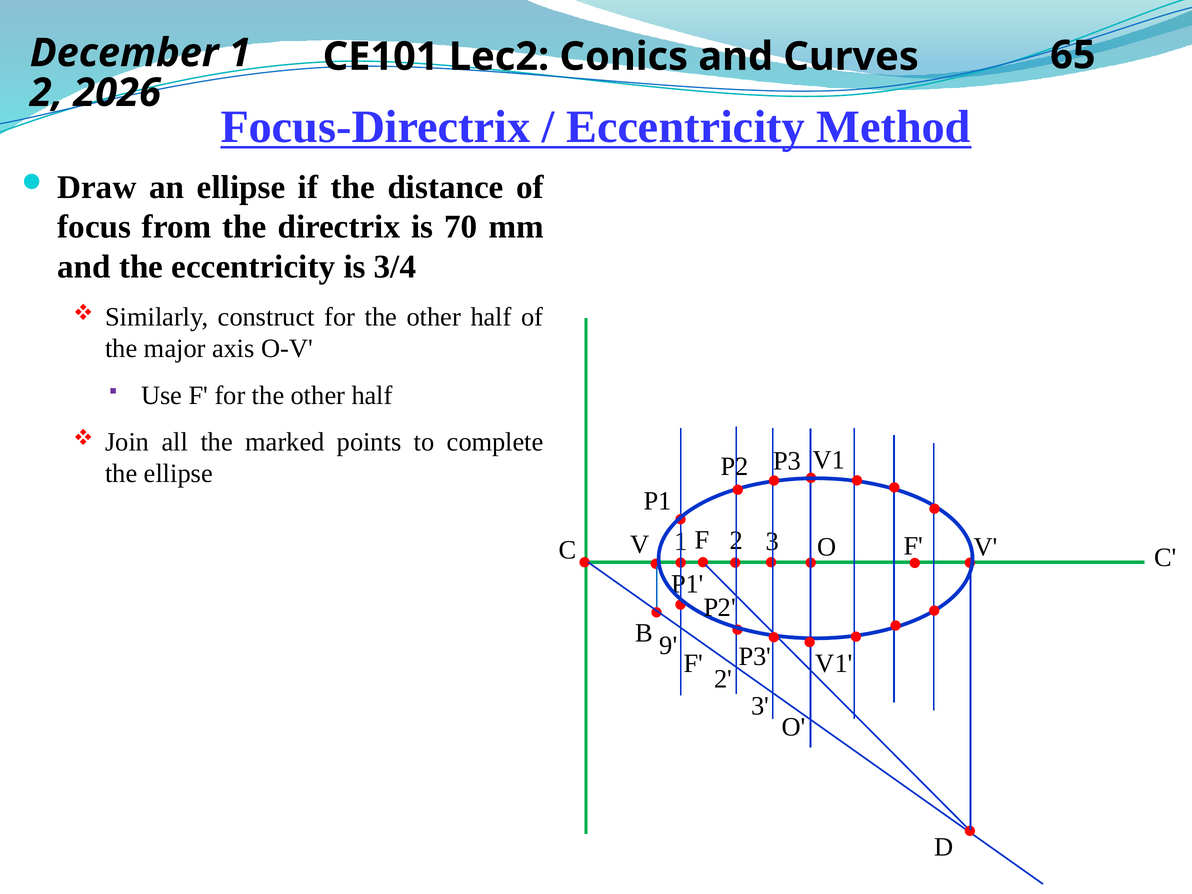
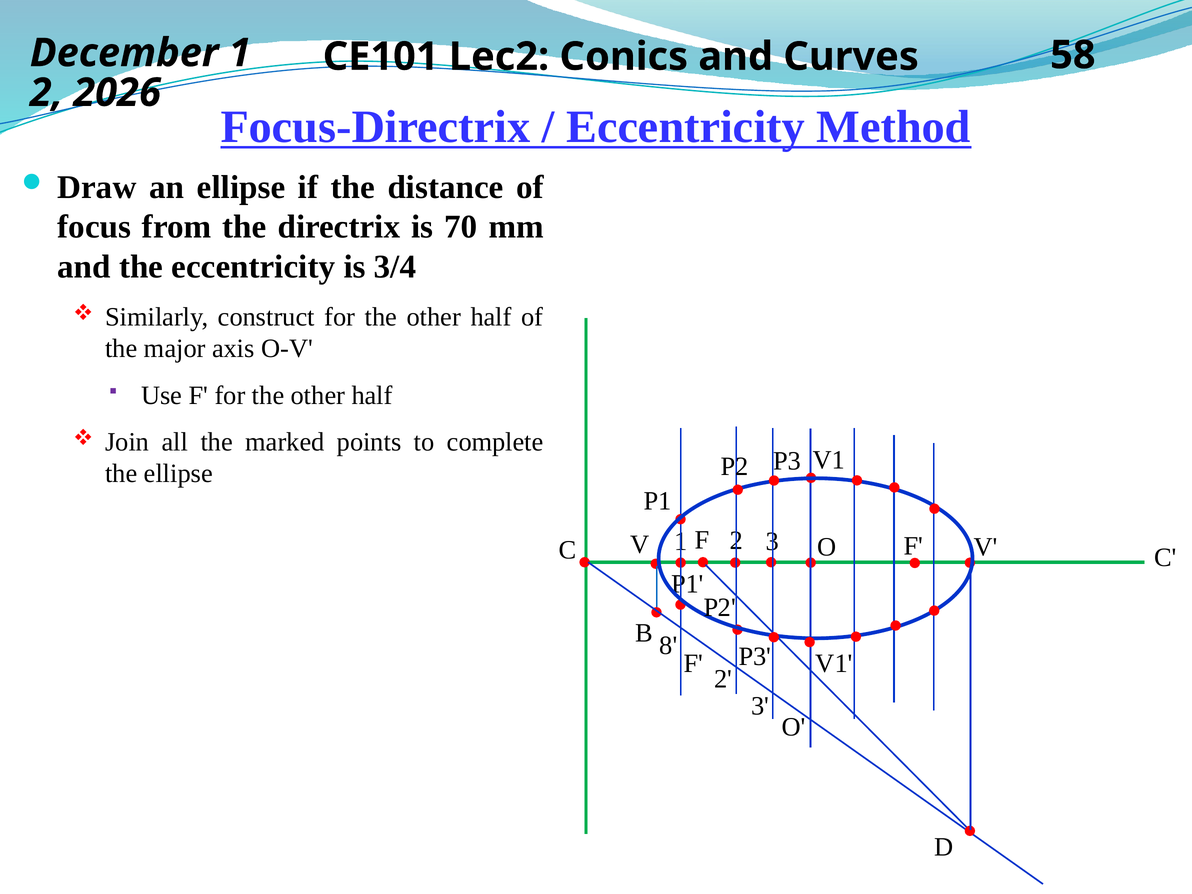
65: 65 -> 58
9: 9 -> 8
